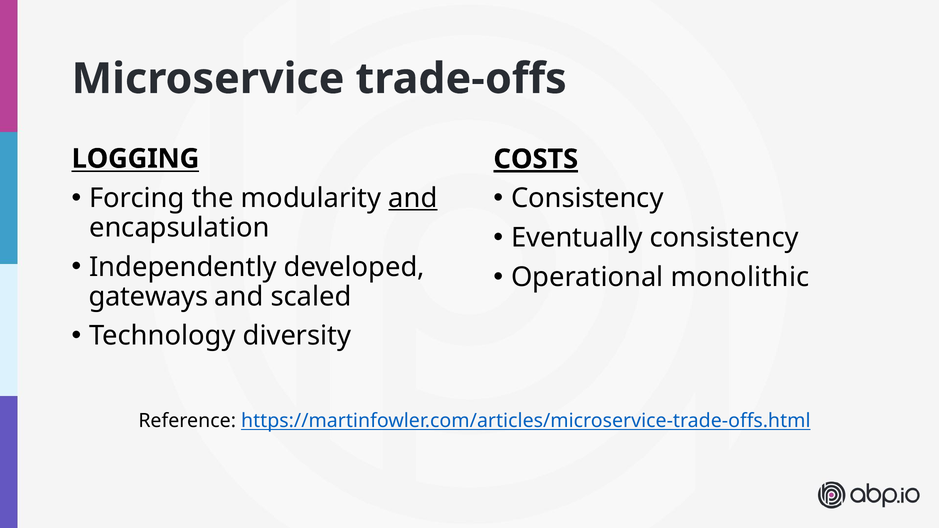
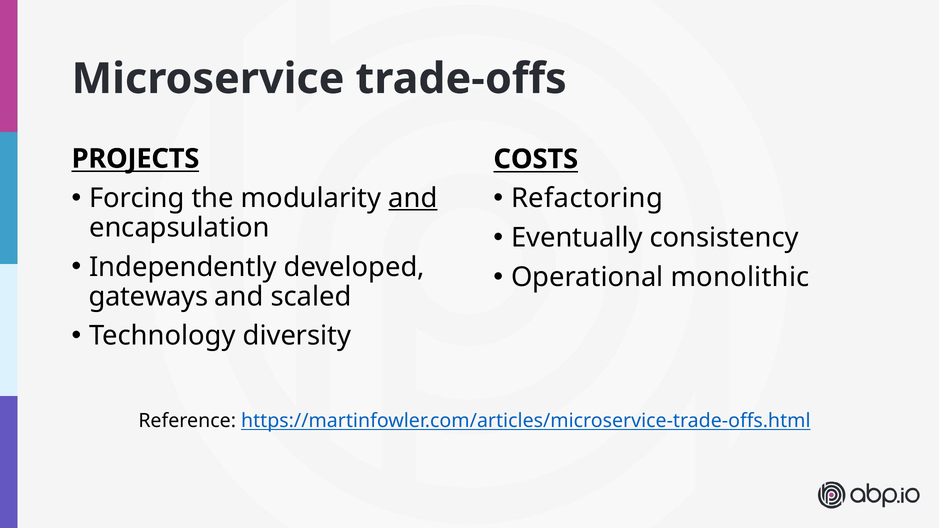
LOGGING: LOGGING -> PROJECTS
COSTS underline: present -> none
Consistency at (587, 198): Consistency -> Refactoring
